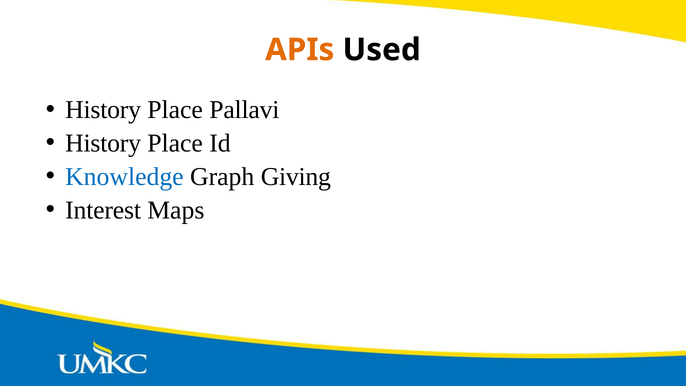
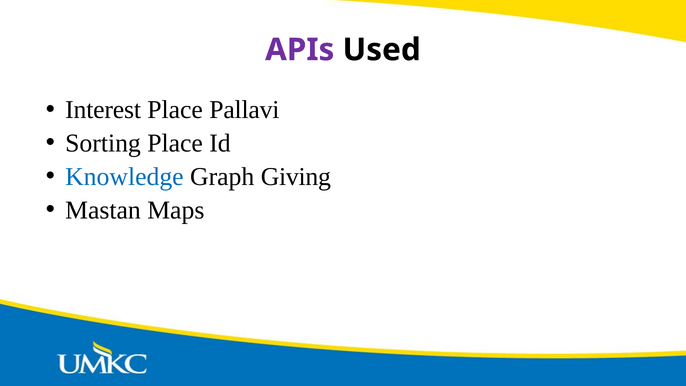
APIs colour: orange -> purple
History at (103, 110): History -> Interest
History at (103, 143): History -> Sorting
Interest: Interest -> Mastan
